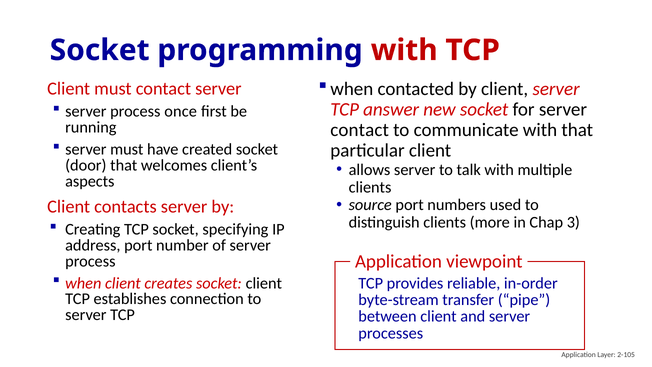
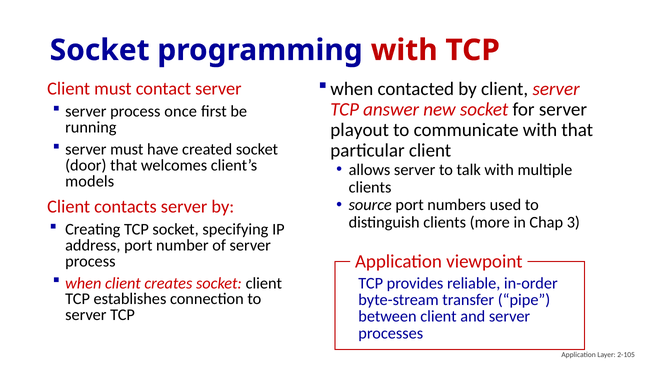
contact at (360, 130): contact -> playout
aspects: aspects -> models
